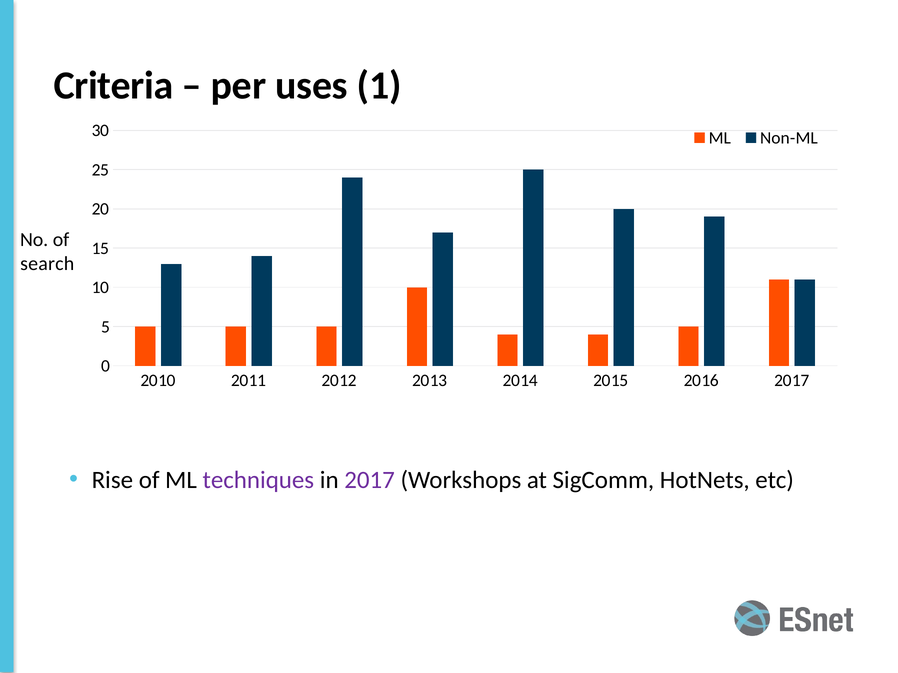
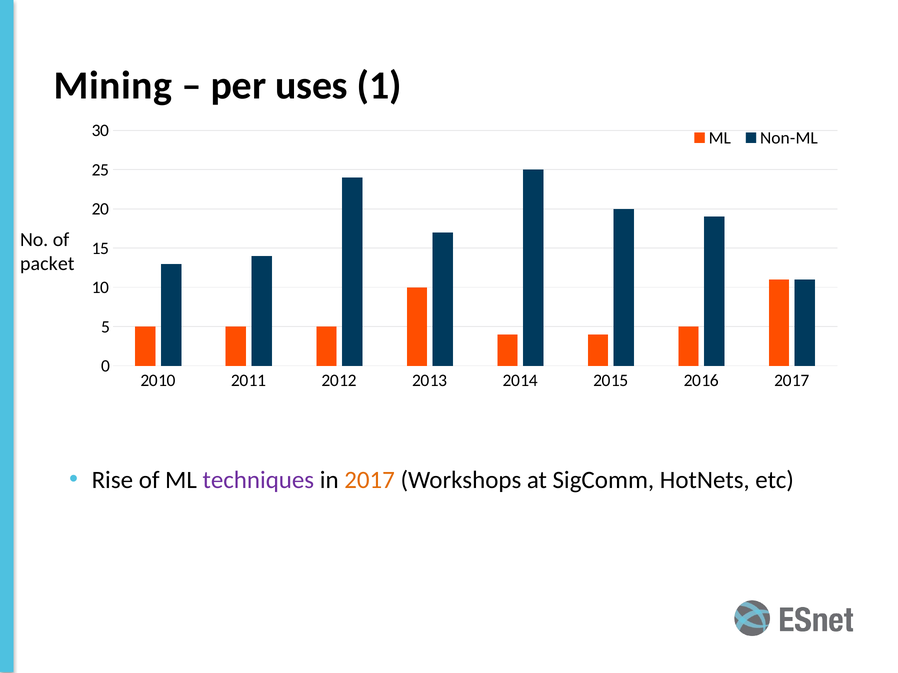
Criteria: Criteria -> Mining
search: search -> packet
2017 at (370, 480) colour: purple -> orange
